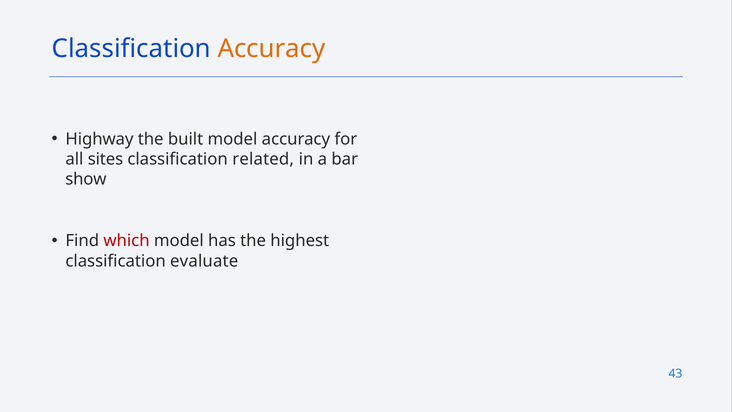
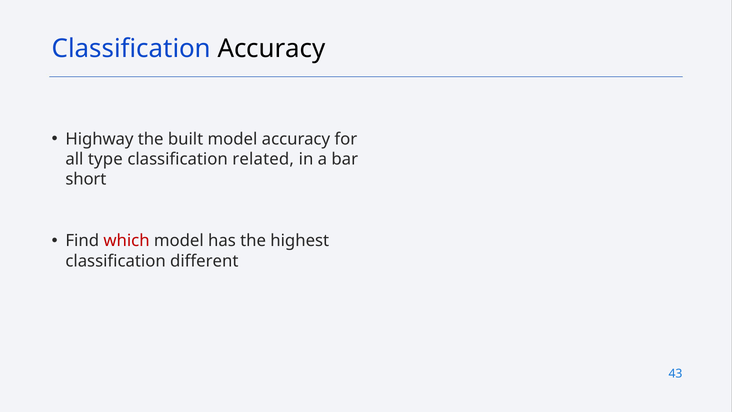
Accuracy at (271, 49) colour: orange -> black
sites: sites -> type
show: show -> short
evaluate: evaluate -> different
